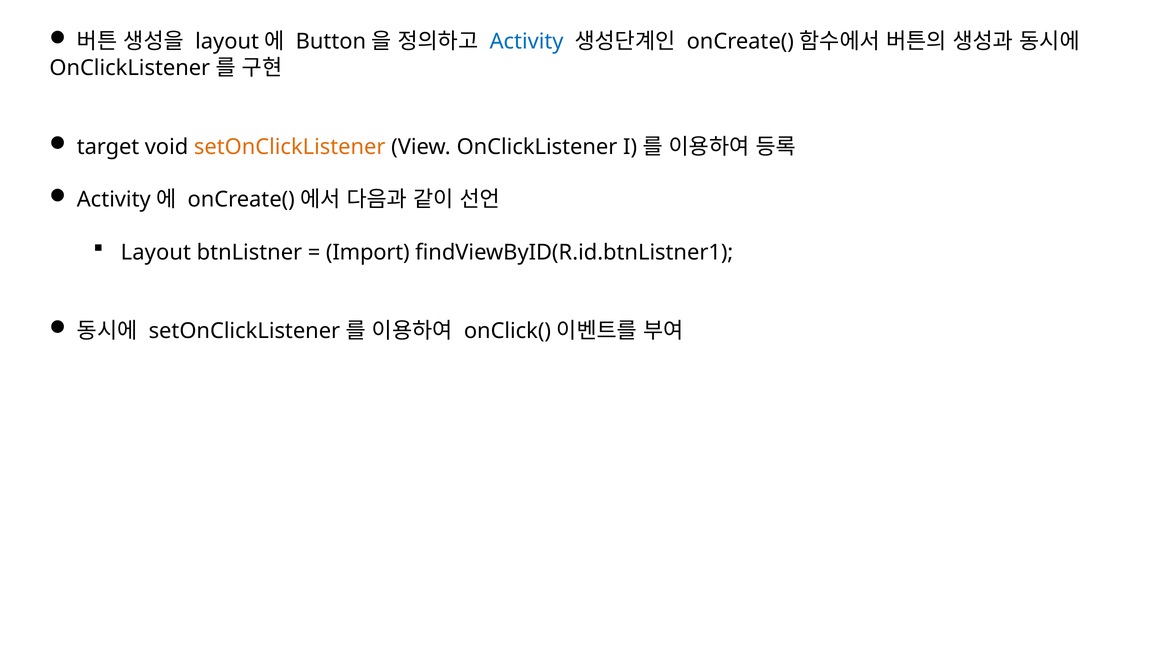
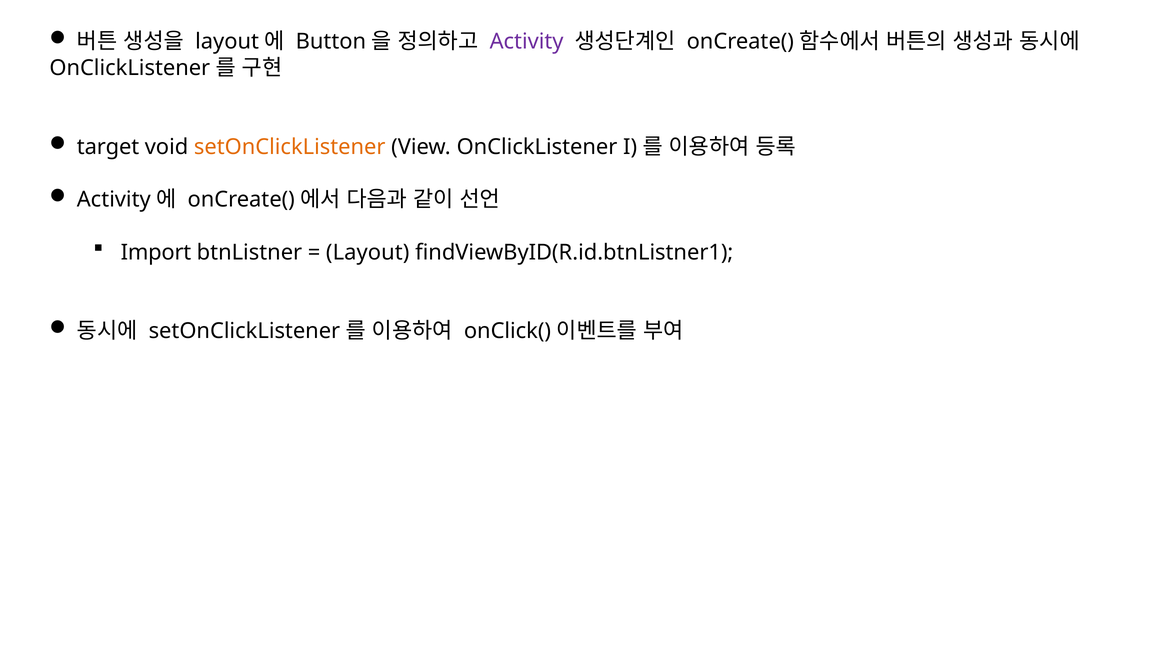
Activity colour: blue -> purple
Layout: Layout -> Import
Import: Import -> Layout
